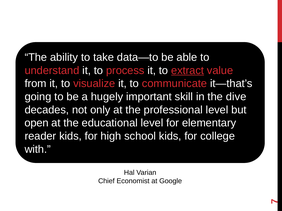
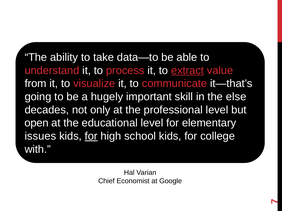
dive: dive -> else
reader: reader -> issues
for at (91, 136) underline: none -> present
